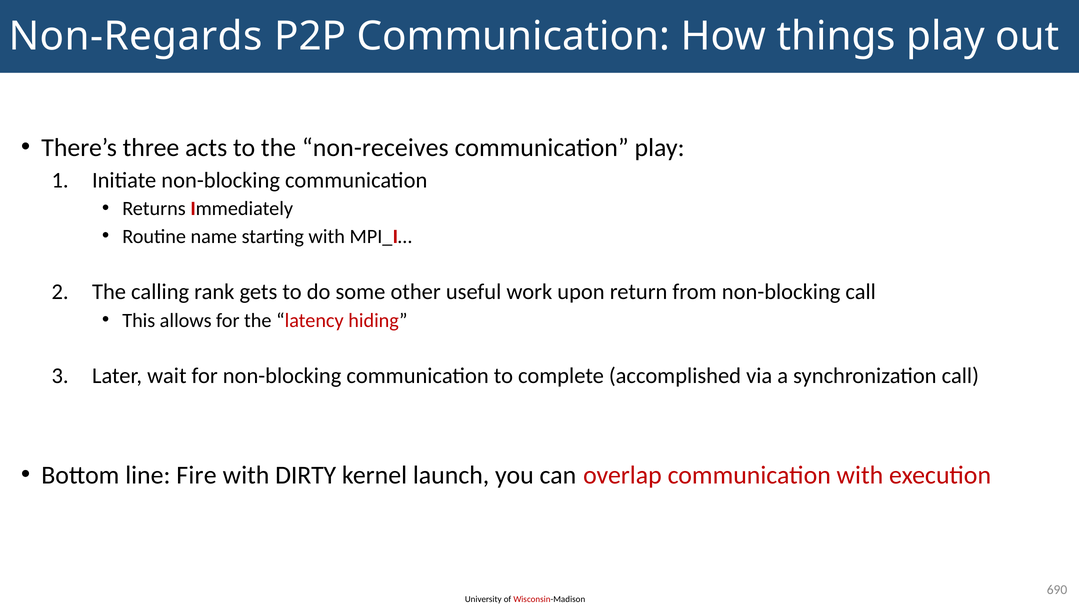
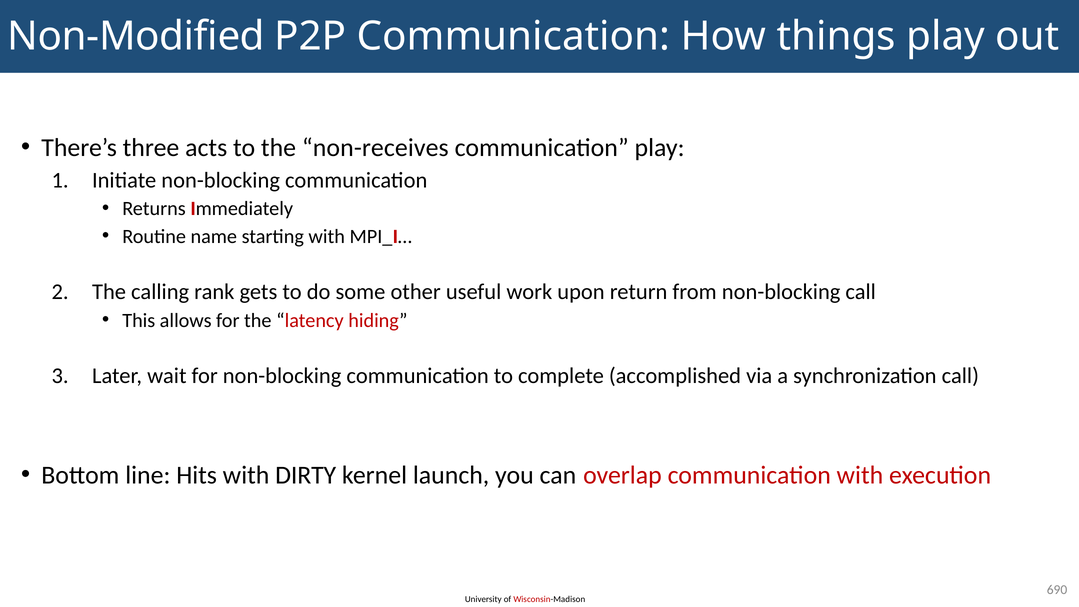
Non-Regards: Non-Regards -> Non-Modified
Fire: Fire -> Hits
